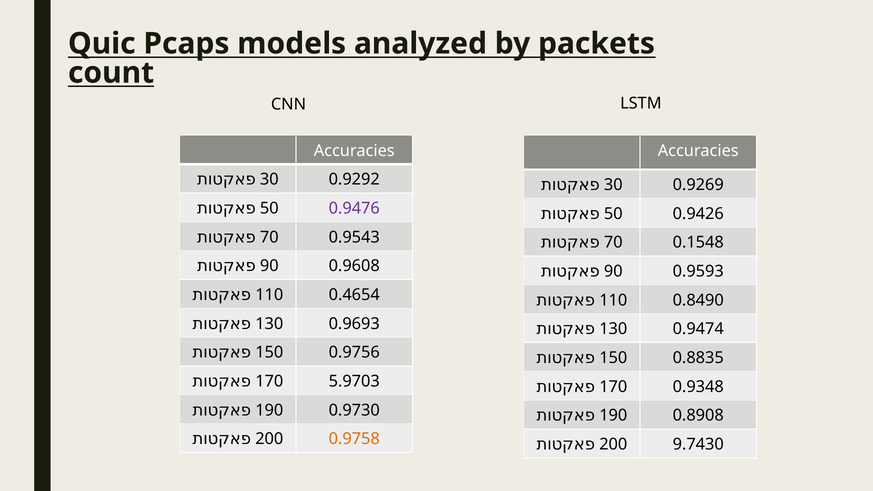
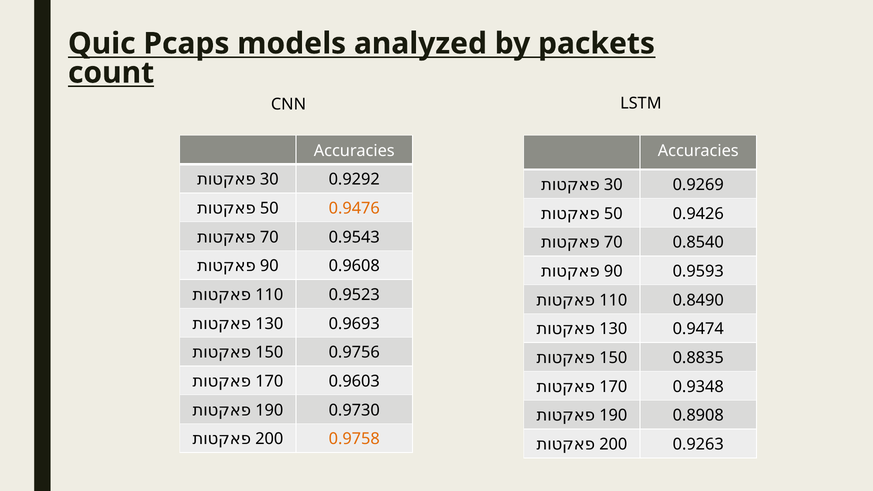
0.9476 colour: purple -> orange
0.1548: 0.1548 -> 0.8540
0.4654: 0.4654 -> 0.9523
5.9703: 5.9703 -> 0.9603
9.7430: 9.7430 -> 0.9263
